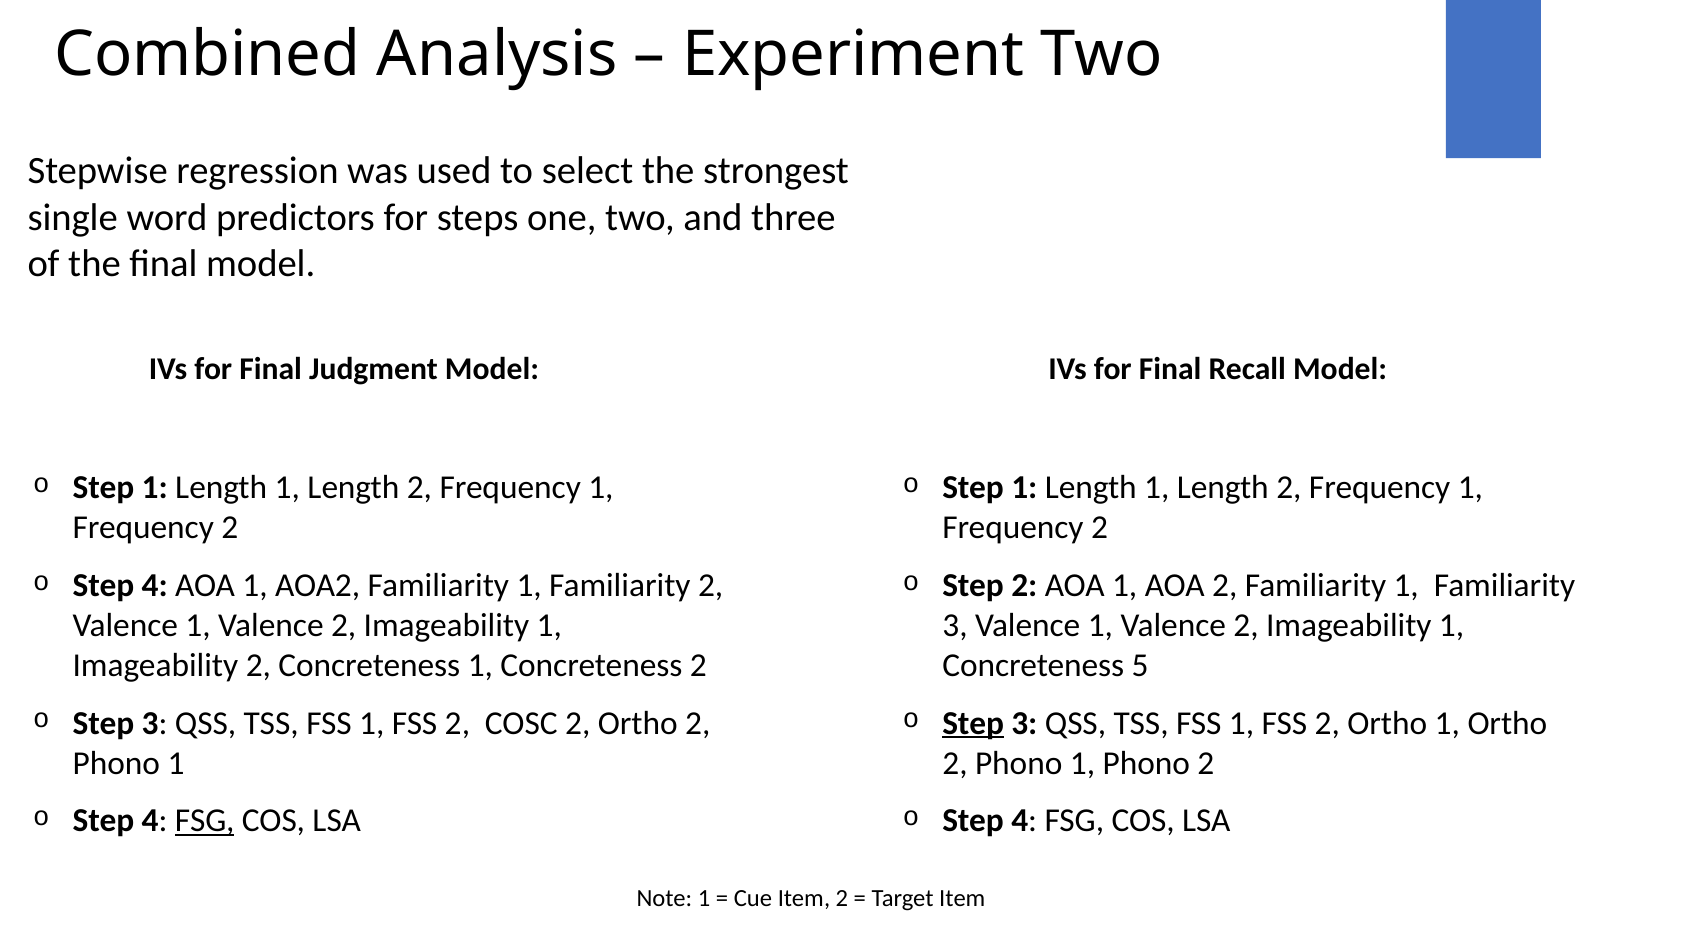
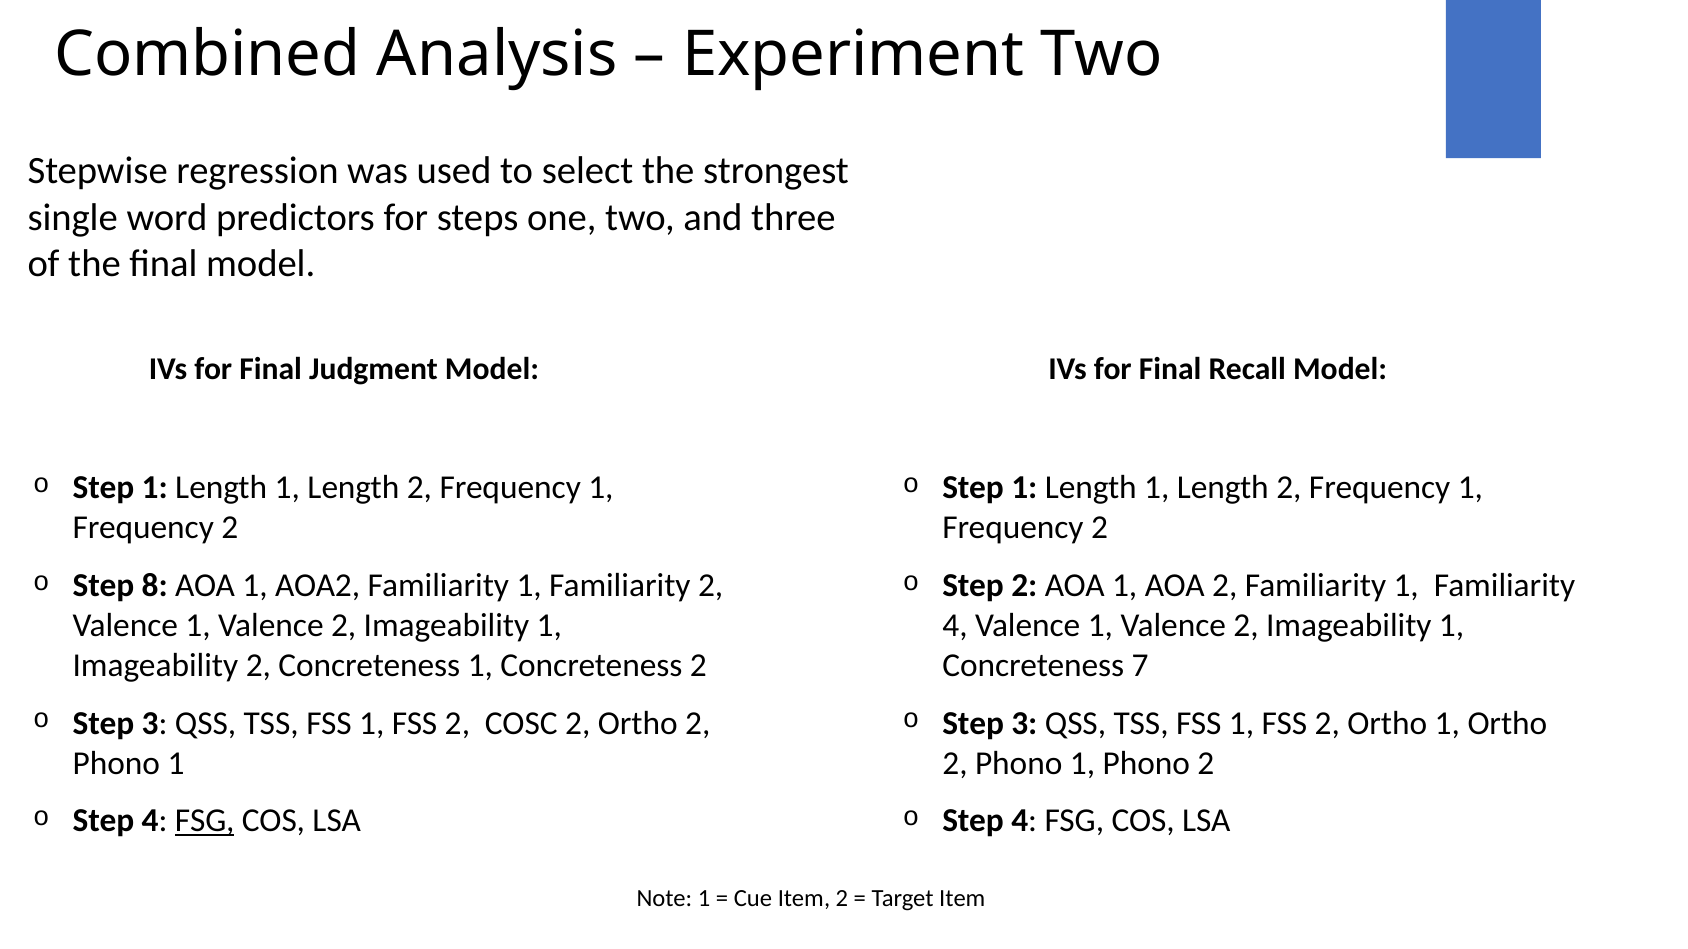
4 at (155, 586): 4 -> 8
3 at (955, 626): 3 -> 4
5: 5 -> 7
Step at (973, 723) underline: present -> none
